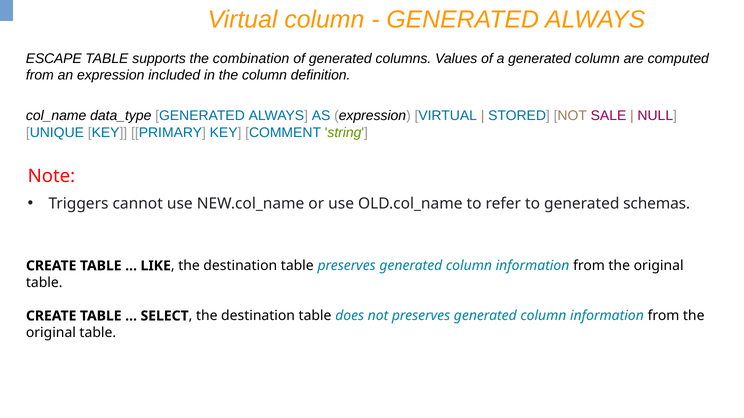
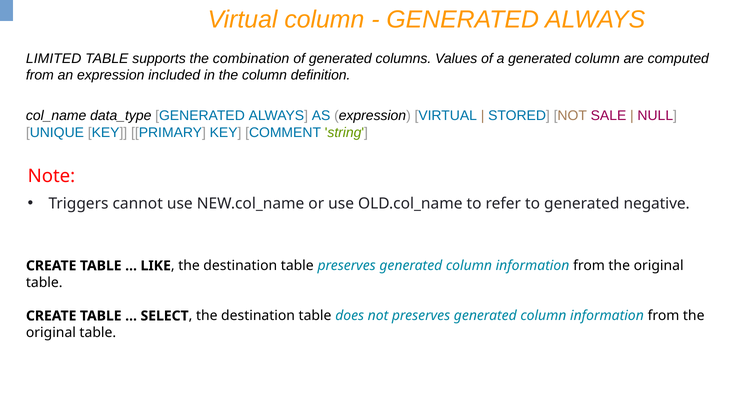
ESCAPE: ESCAPE -> LIMITED
schemas: schemas -> negative
